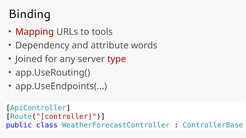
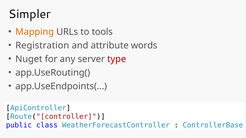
Binding: Binding -> Simpler
Mapping colour: red -> orange
Dependency: Dependency -> Registration
Joined: Joined -> Nuget
